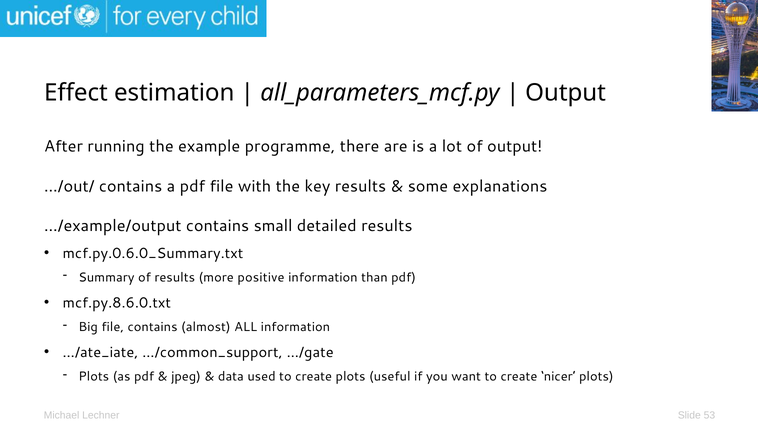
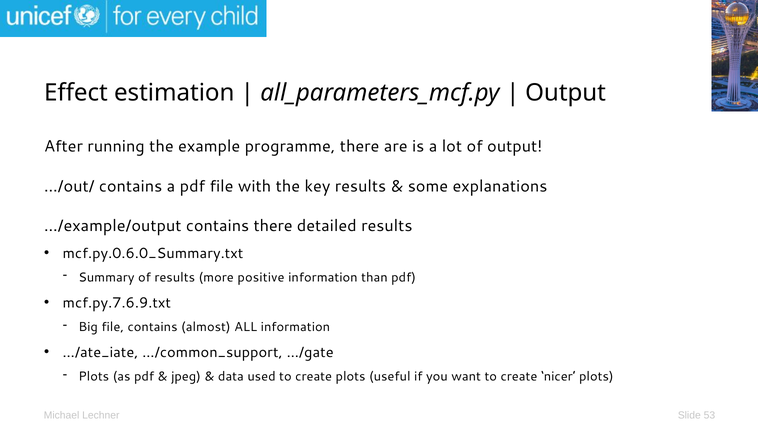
contains small: small -> there
mcf.py.8.6.0.txt: mcf.py.8.6.0.txt -> mcf.py.7.6.9.txt
